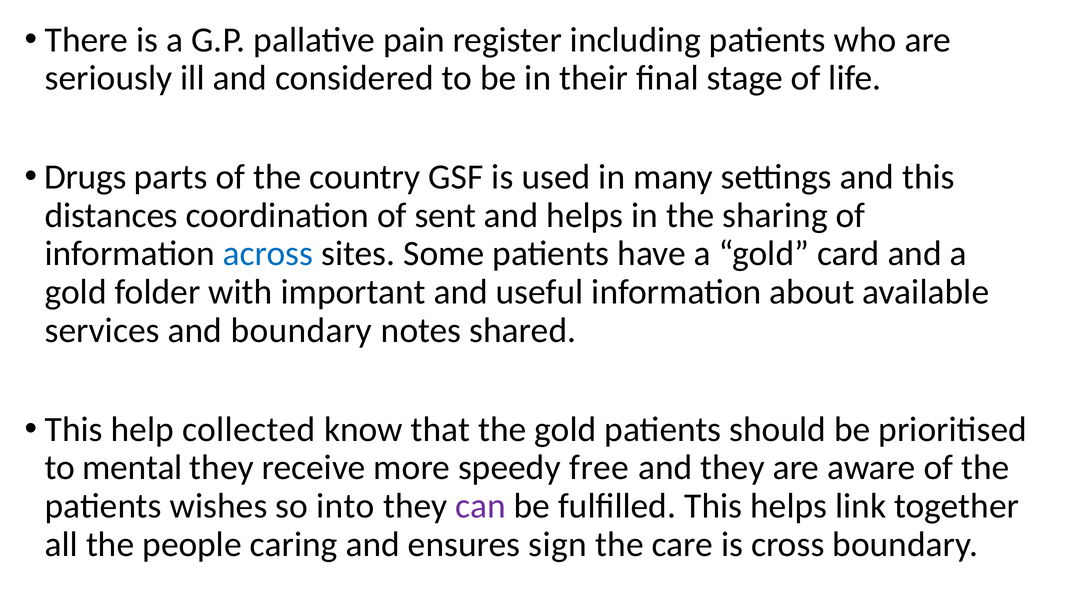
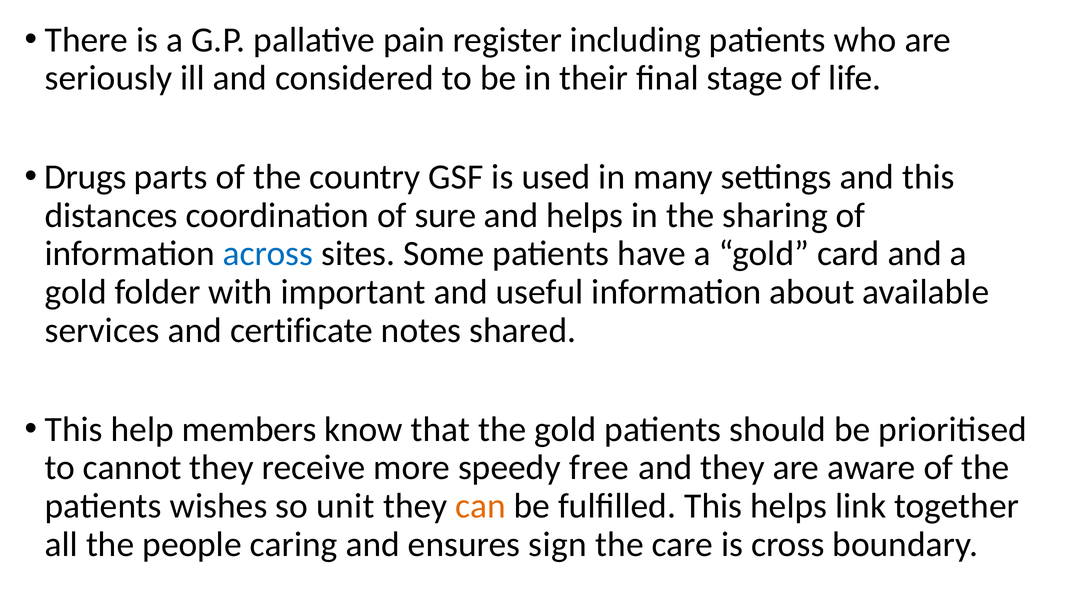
sent: sent -> sure
and boundary: boundary -> certificate
collected: collected -> members
mental: mental -> cannot
into: into -> unit
can colour: purple -> orange
